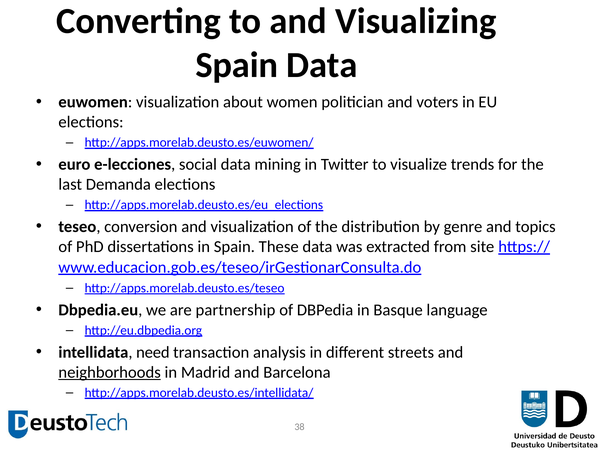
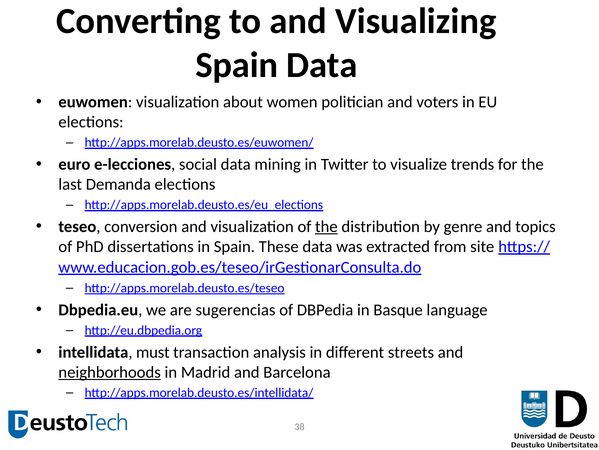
the at (326, 226) underline: none -> present
partnership: partnership -> sugerencias
need: need -> must
